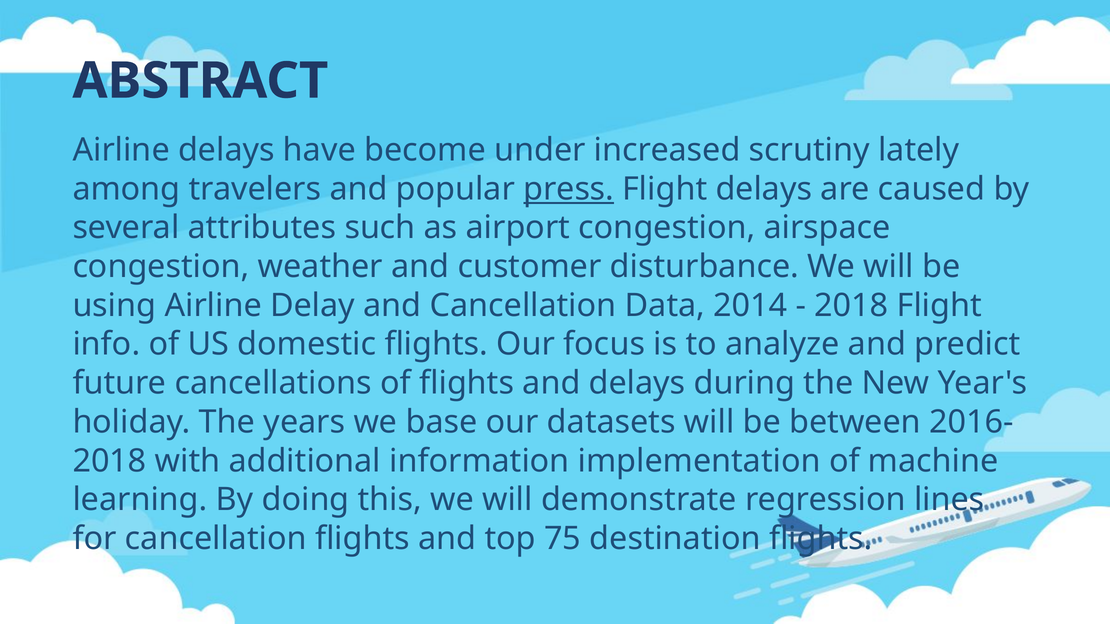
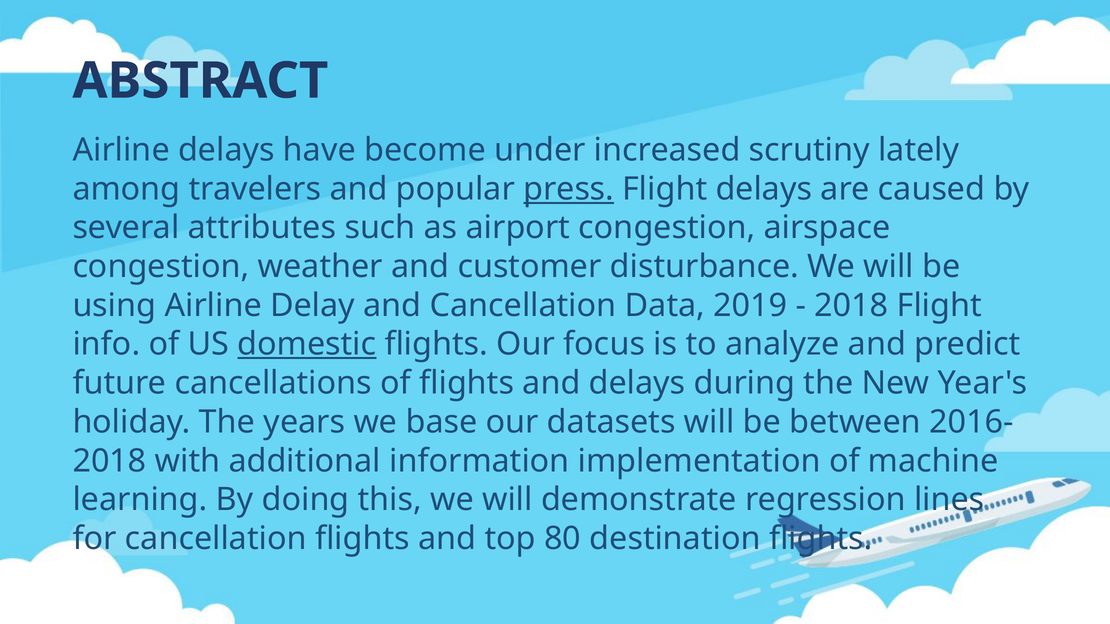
2014: 2014 -> 2019
domestic underline: none -> present
75: 75 -> 80
